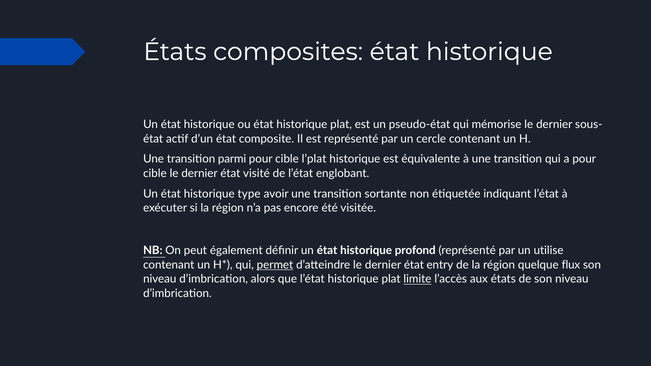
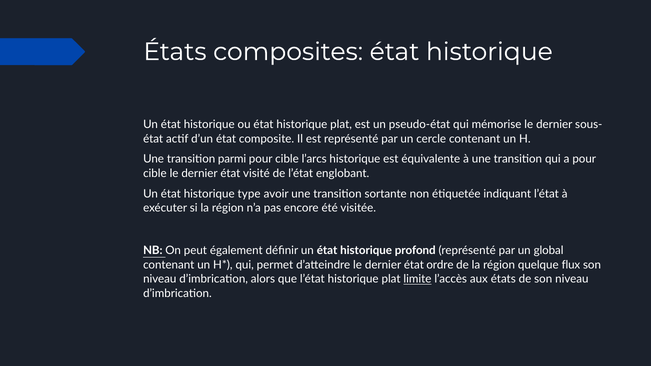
l’plat: l’plat -> l’arcs
utilise: utilise -> global
permet underline: present -> none
entry: entry -> ordre
